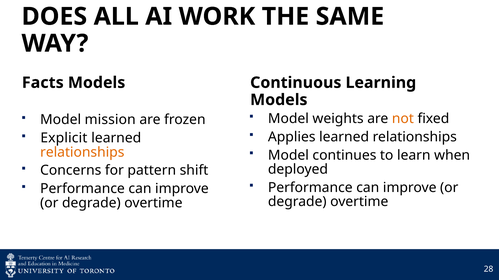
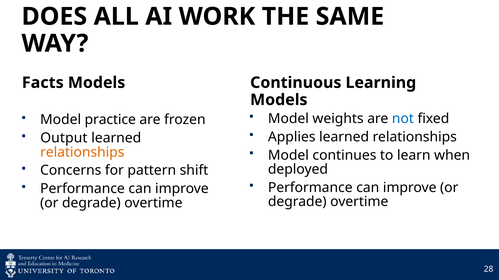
not colour: orange -> blue
mission: mission -> practice
Explicit: Explicit -> Output
